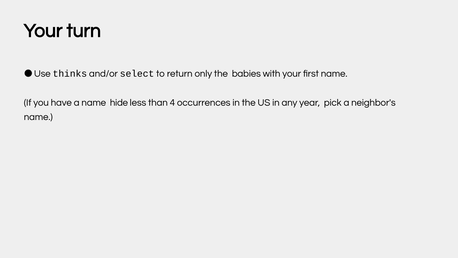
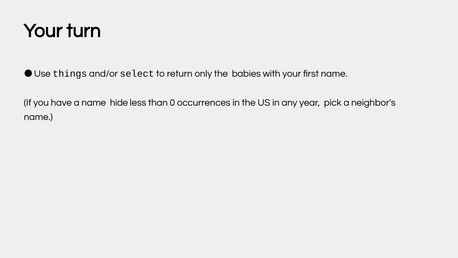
thinks: thinks -> things
4: 4 -> 0
